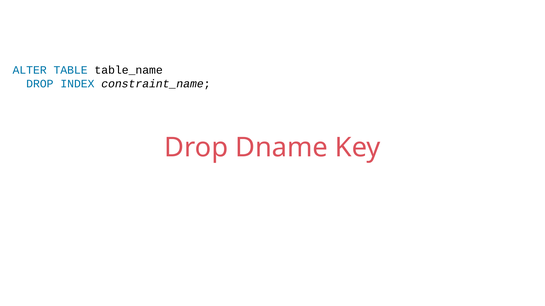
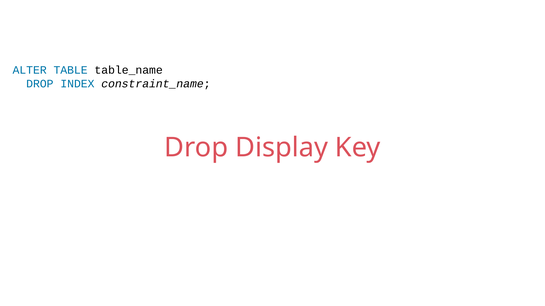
Dname: Dname -> Display
